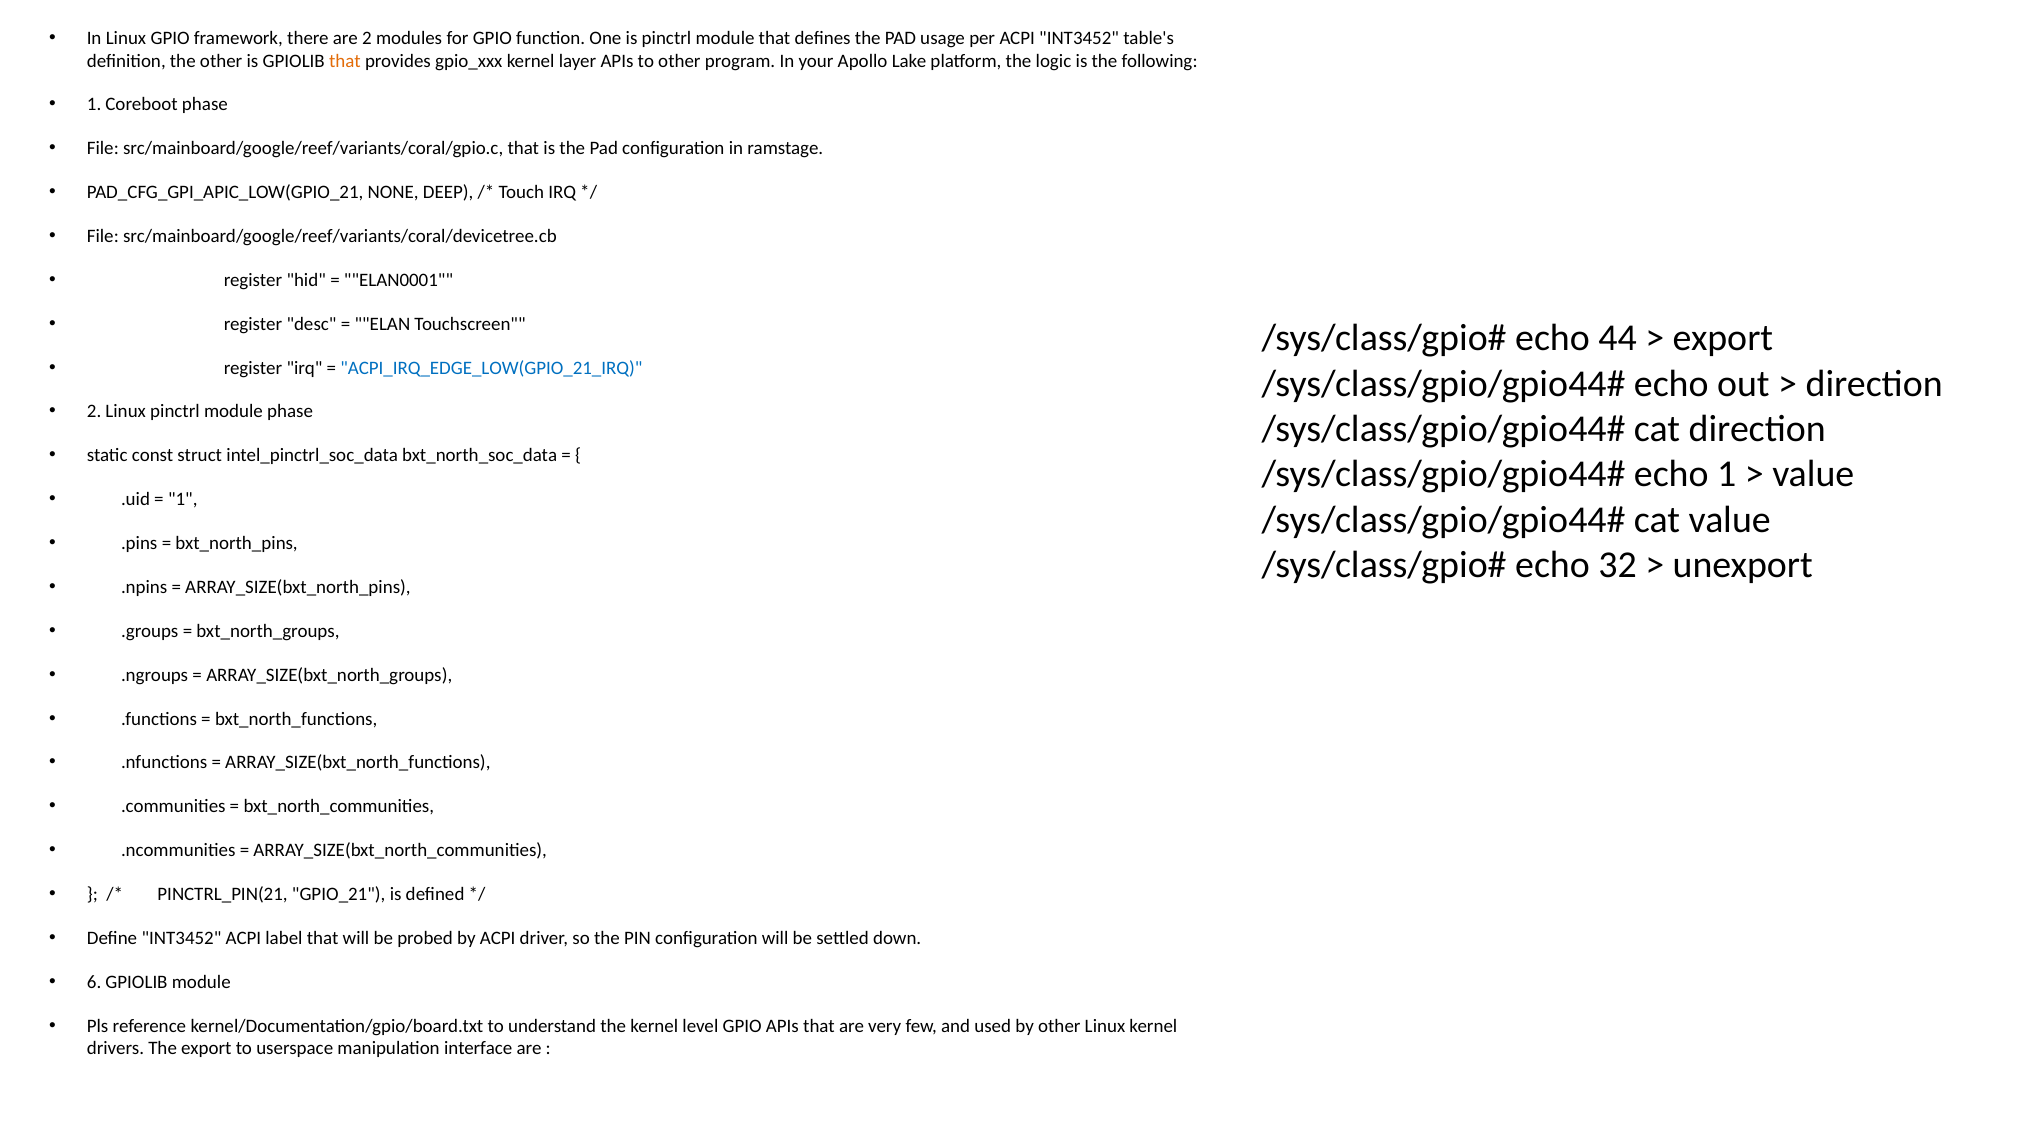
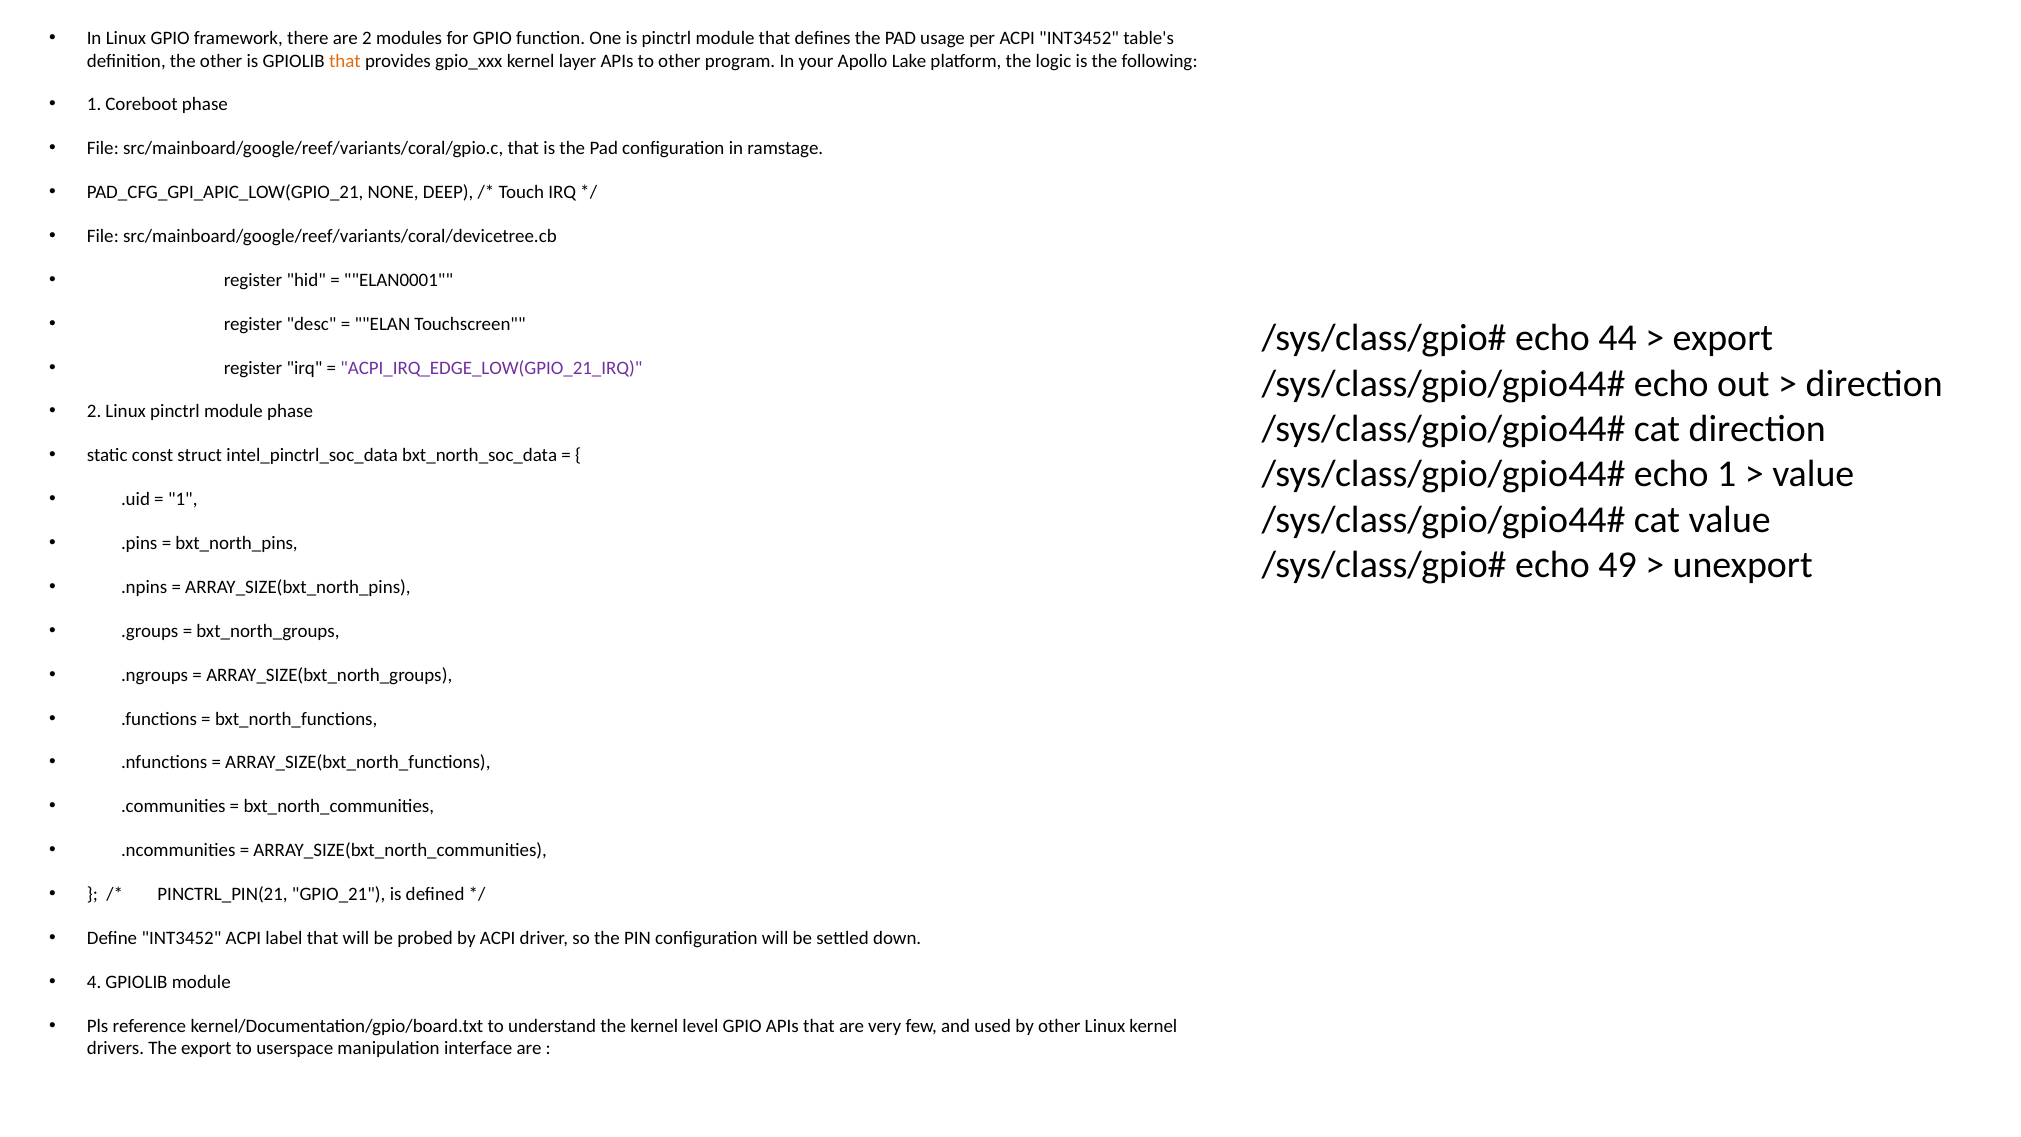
ACPI_IRQ_EDGE_LOW(GPIO_21_IRQ colour: blue -> purple
32: 32 -> 49
6: 6 -> 4
